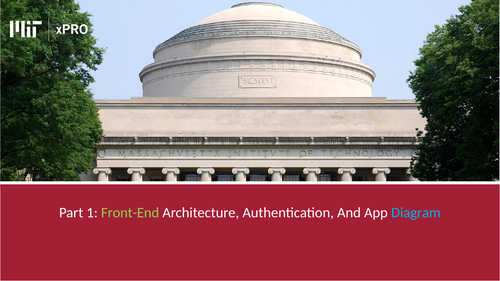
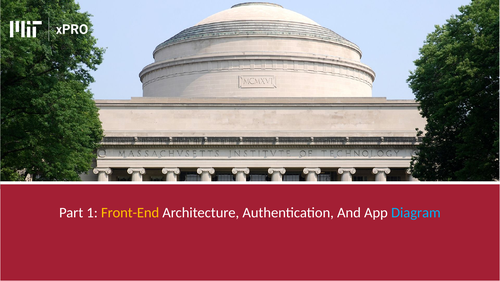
Front-End colour: light green -> yellow
